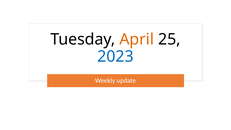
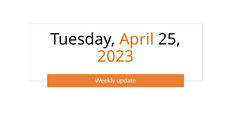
2023 colour: blue -> orange
